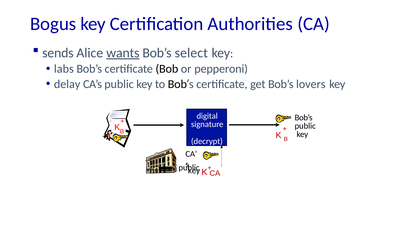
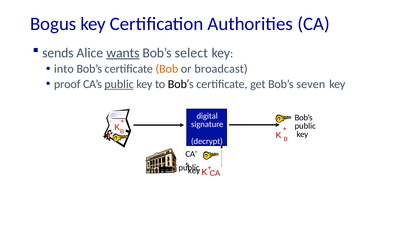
labs: labs -> into
Bob at (167, 69) colour: black -> orange
pepperoni: pepperoni -> broadcast
delay: delay -> proof
public at (119, 84) underline: none -> present
lovers: lovers -> seven
